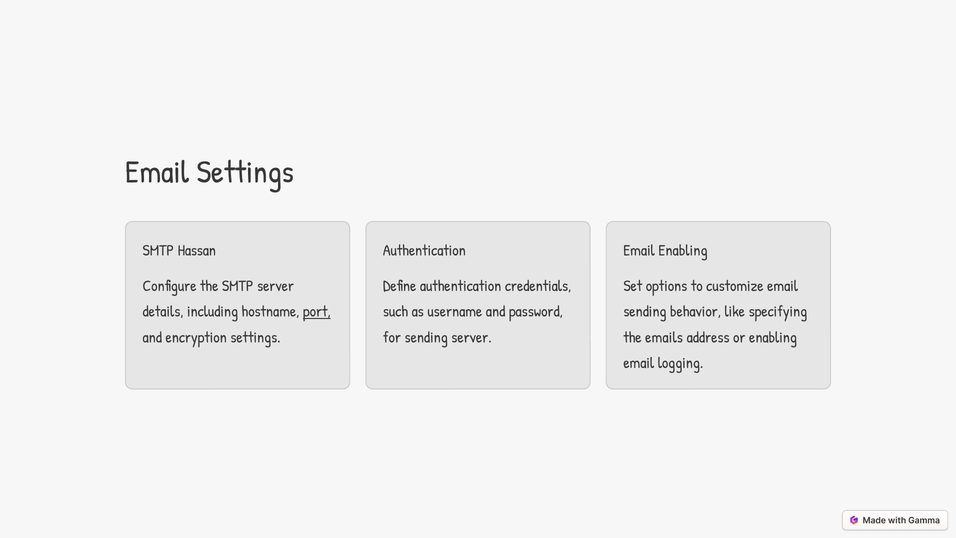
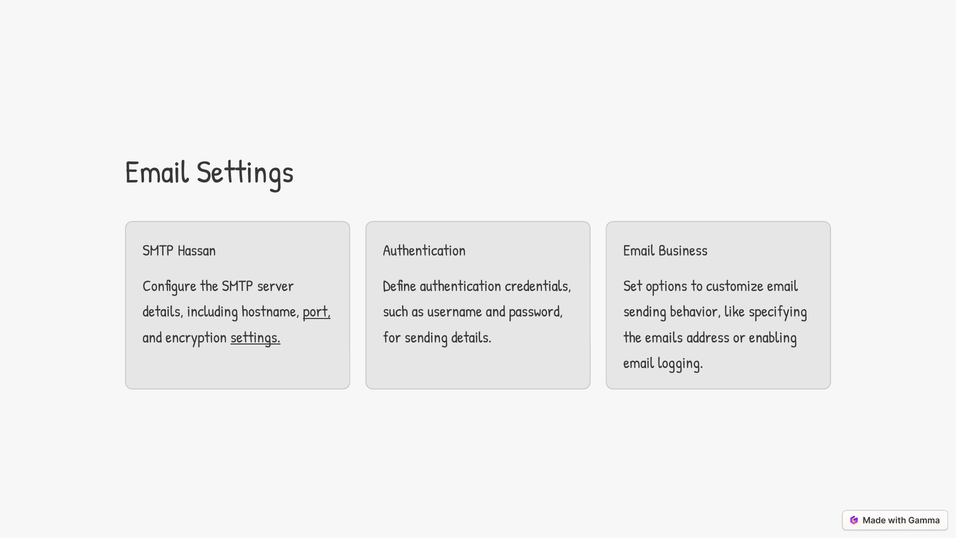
Email Enabling: Enabling -> Business
settings at (256, 337) underline: none -> present
sending server: server -> details
